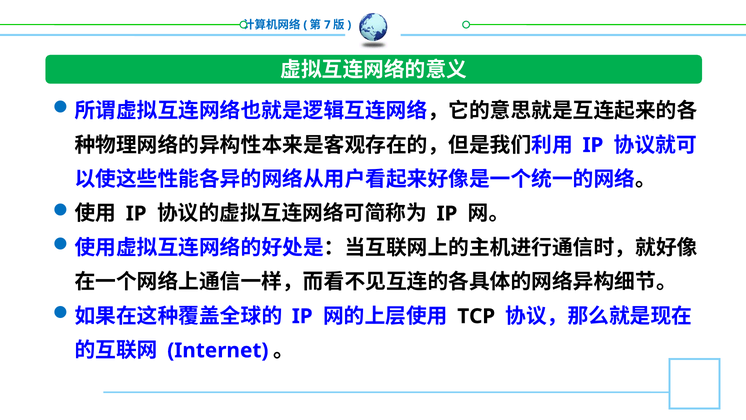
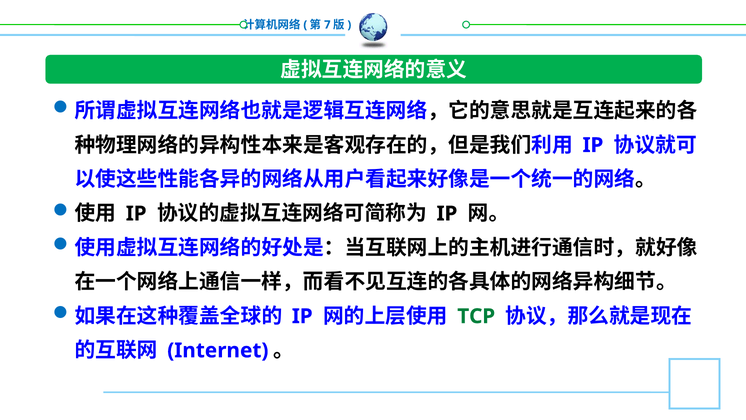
TCP colour: black -> green
